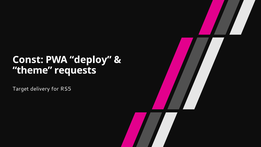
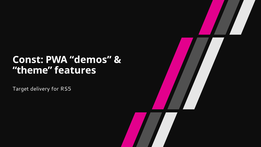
deploy: deploy -> demos
requests: requests -> features
